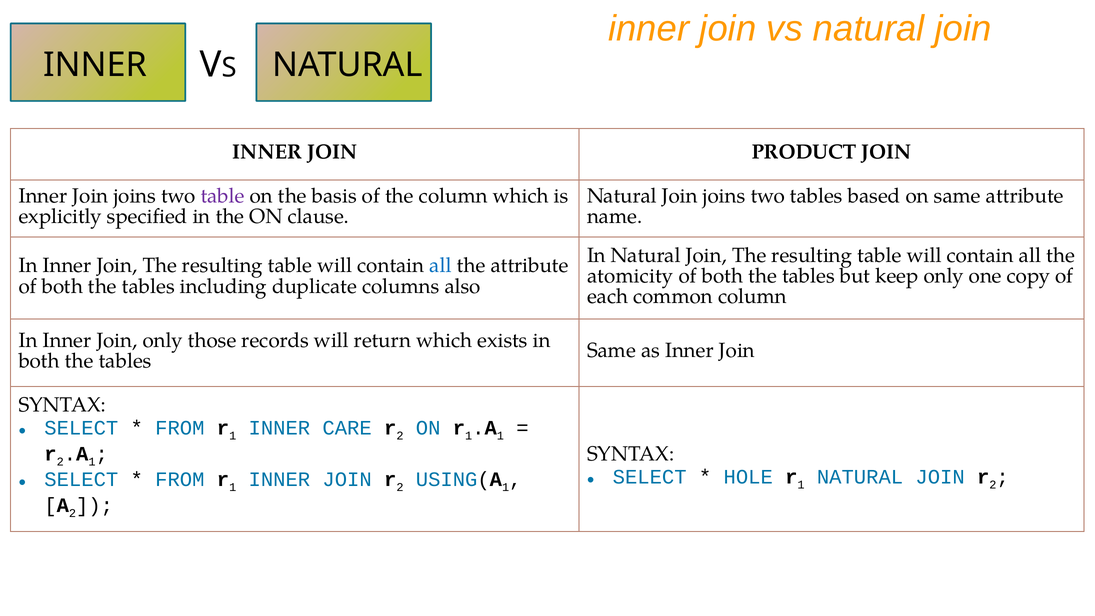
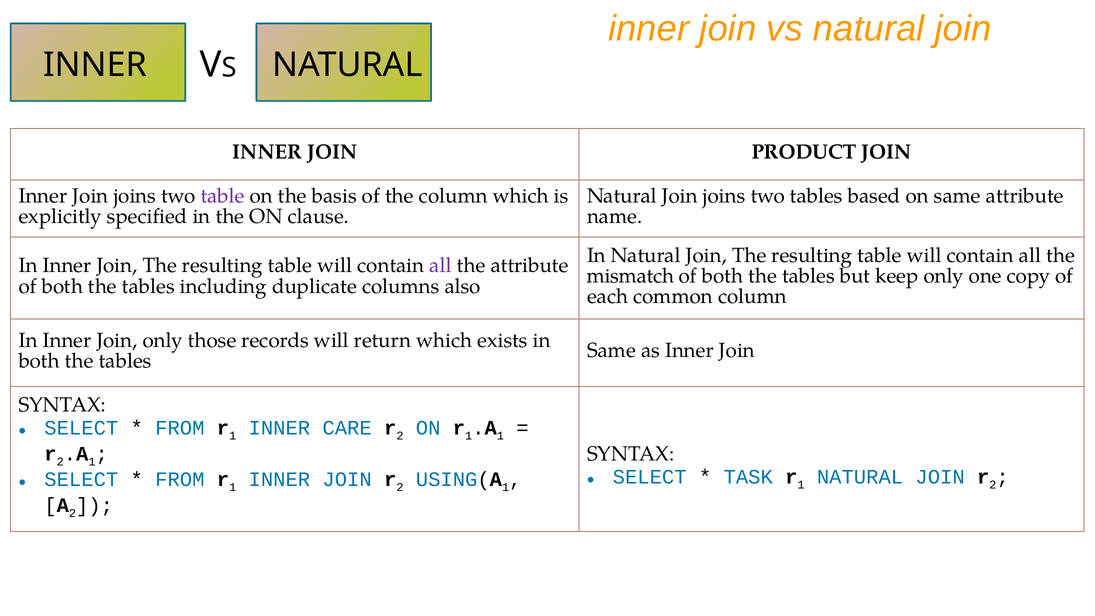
all at (441, 266) colour: blue -> purple
atomicity: atomicity -> mismatch
HOLE: HOLE -> TASK
